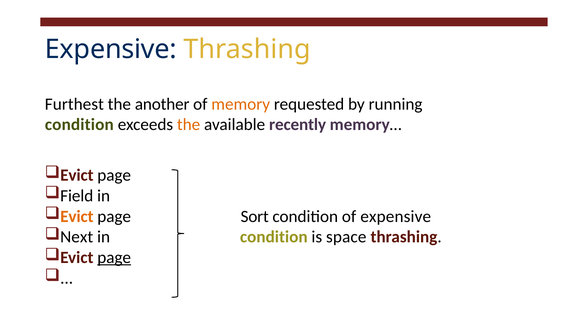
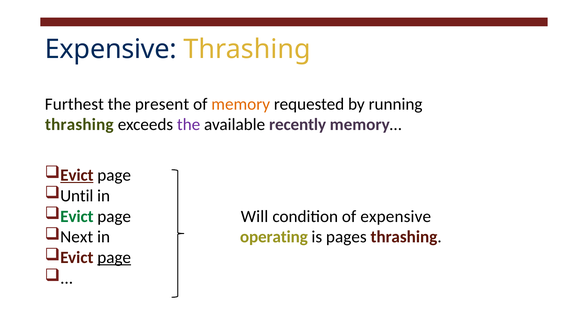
another: another -> present
condition at (79, 125): condition -> thrashing
the at (189, 125) colour: orange -> purple
Evict at (77, 175) underline: none -> present
Field: Field -> Until
Evict at (77, 216) colour: orange -> green
Sort: Sort -> Will
in condition: condition -> operating
space: space -> pages
